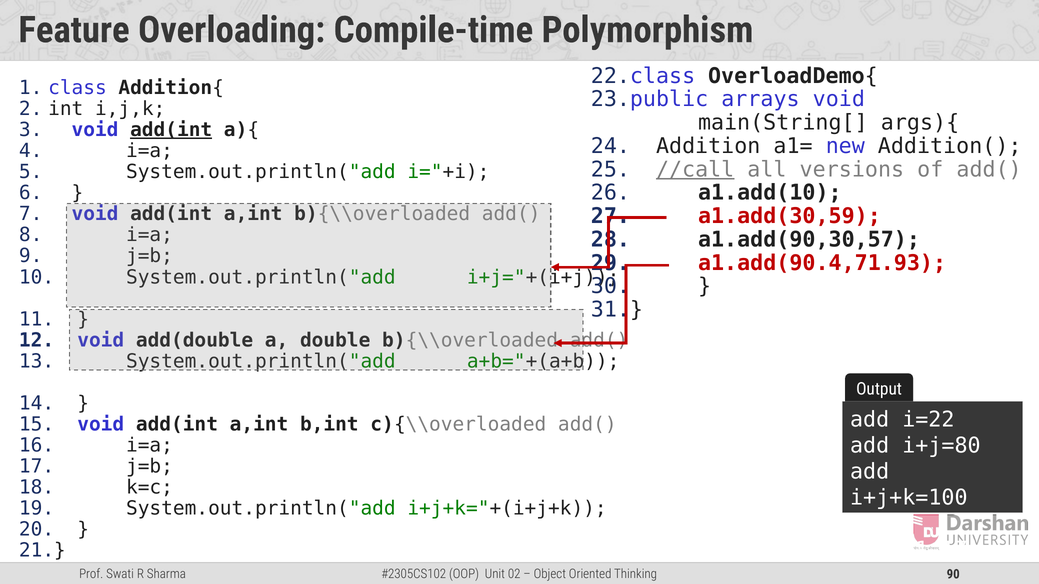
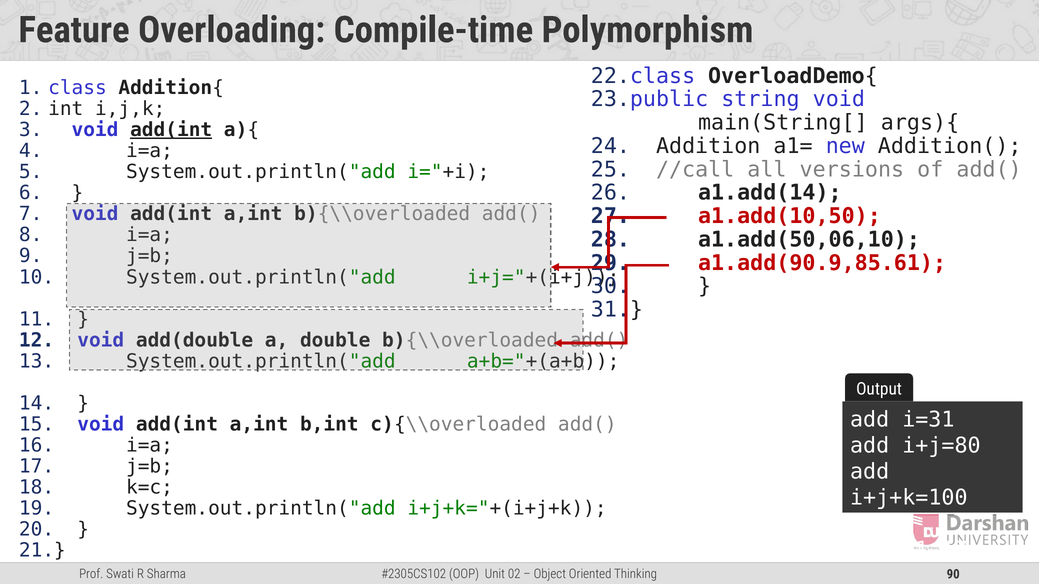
arrays: arrays -> string
//call underline: present -> none
a1.add(10: a1.add(10 -> a1.add(14
a1.add(30,59: a1.add(30,59 -> a1.add(10,50
a1.add(90,30,57: a1.add(90,30,57 -> a1.add(50,06,10
a1.add(90.4,71.93: a1.add(90.4,71.93 -> a1.add(90.9,85.61
i=22: i=22 -> i=31
